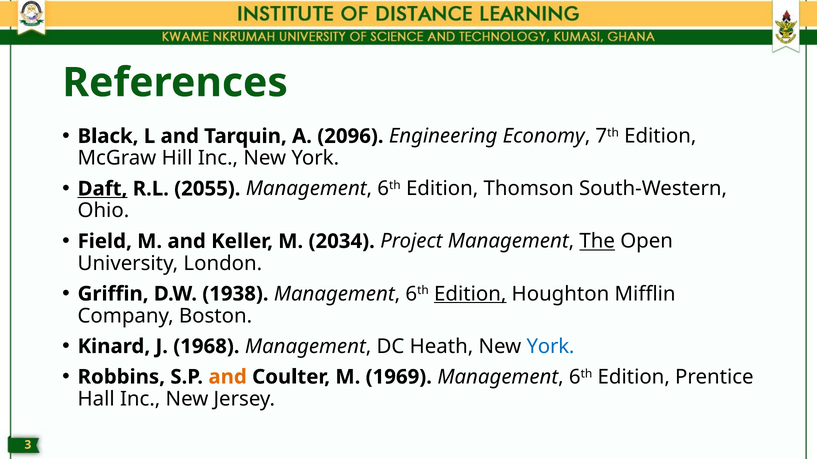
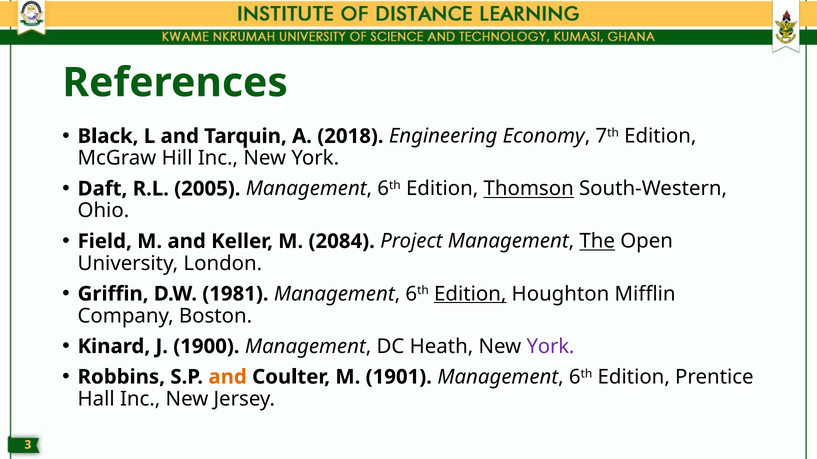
2096: 2096 -> 2018
Daft underline: present -> none
2055: 2055 -> 2005
Thomson underline: none -> present
2034: 2034 -> 2084
1938: 1938 -> 1981
1968: 1968 -> 1900
York at (550, 347) colour: blue -> purple
1969: 1969 -> 1901
